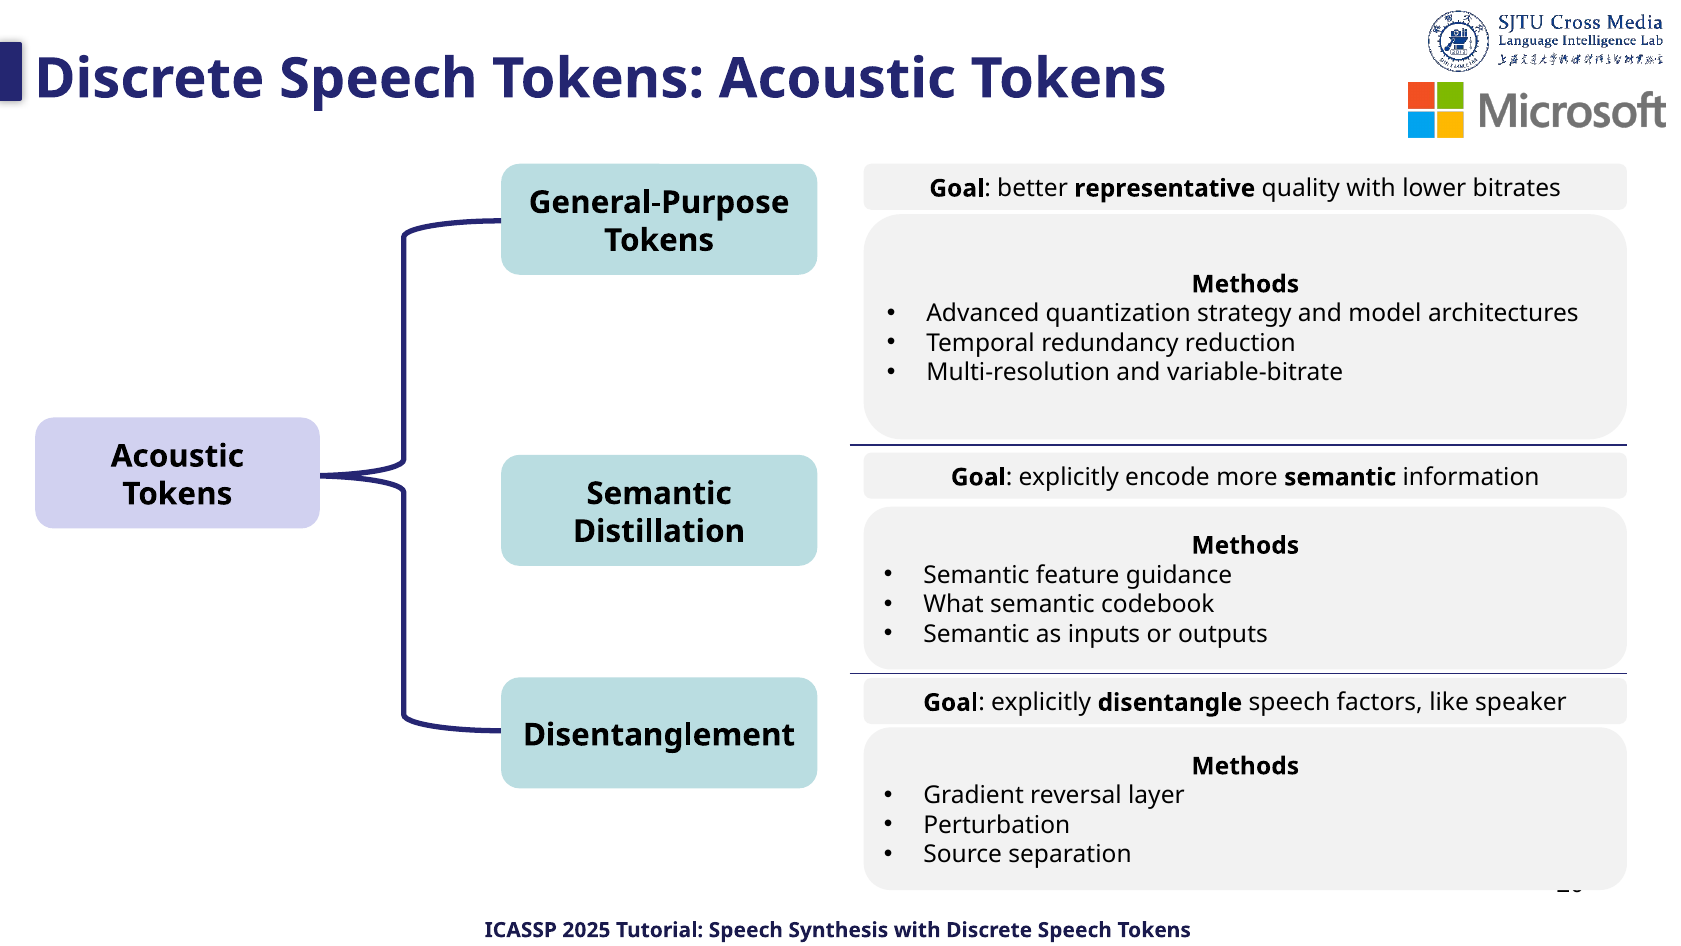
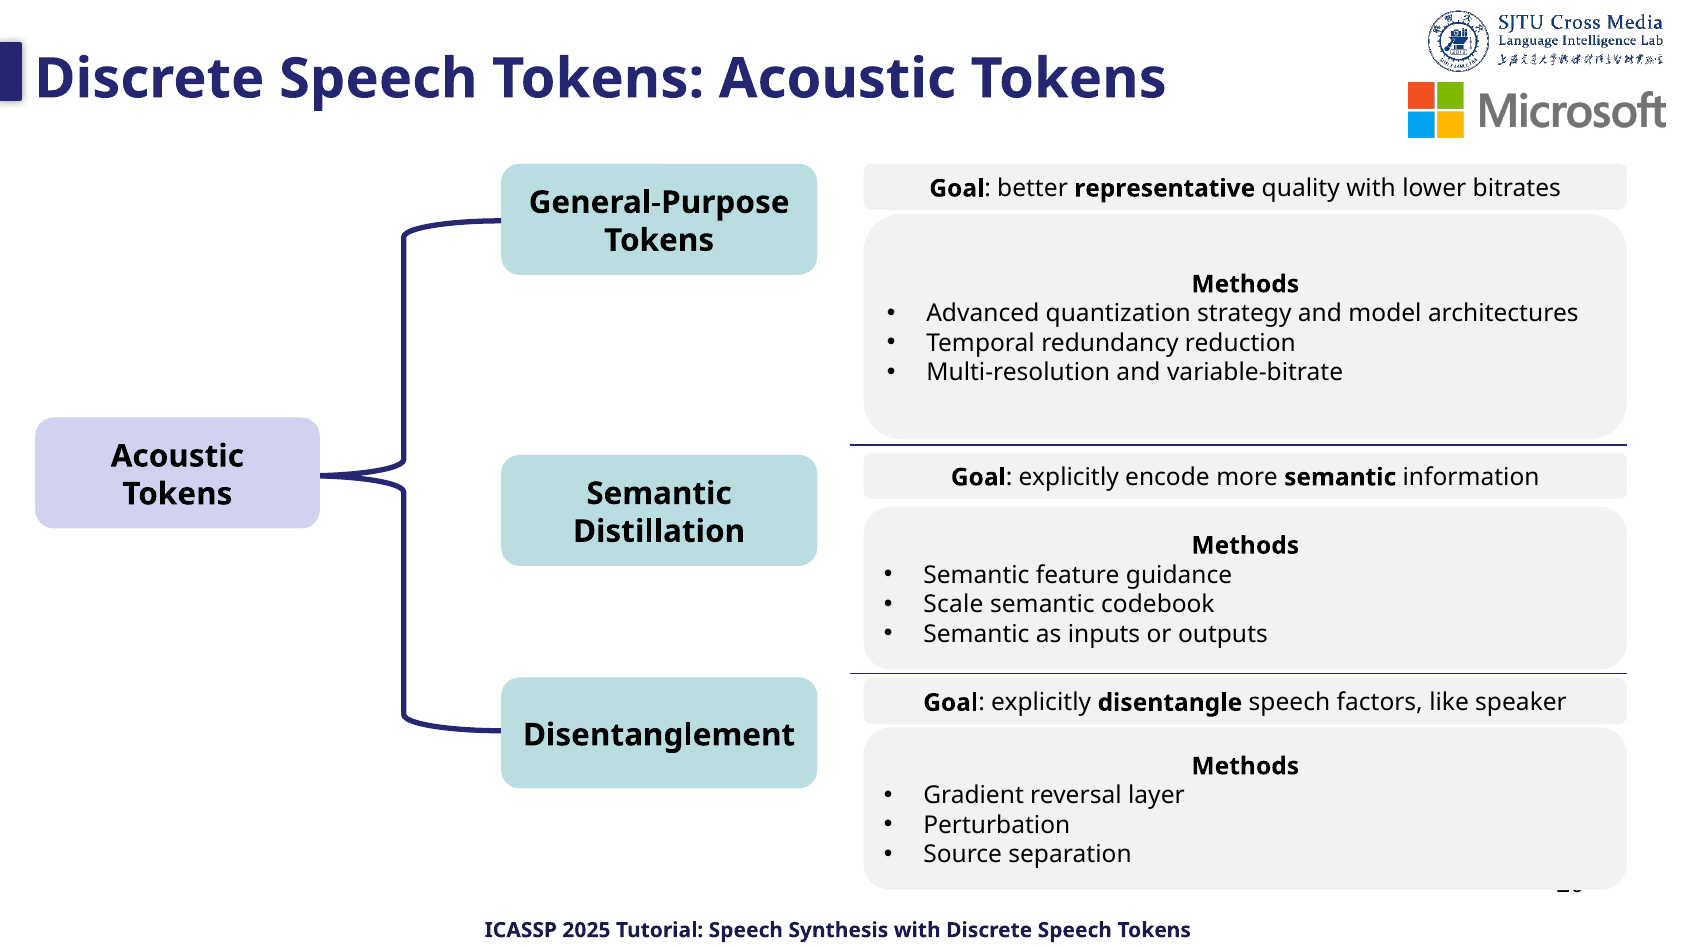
What: What -> Scale
